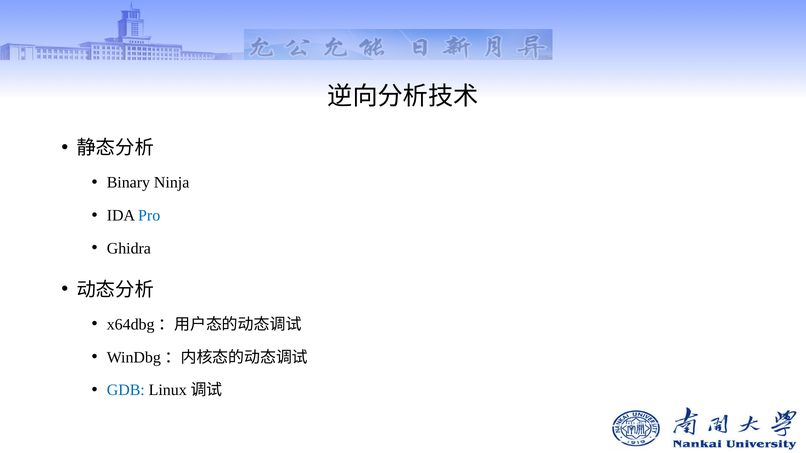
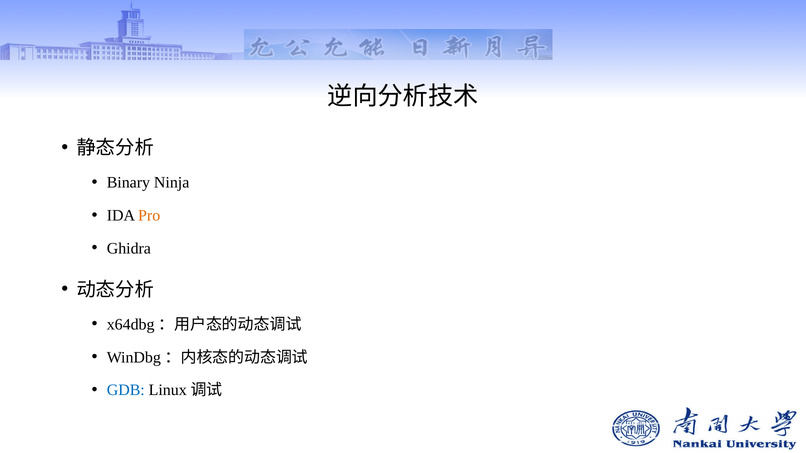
Pro colour: blue -> orange
